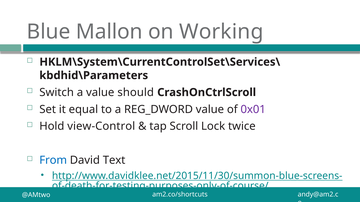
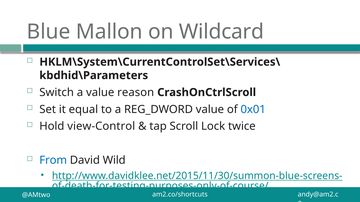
Working: Working -> Wildcard
should: should -> reason
0x01 colour: purple -> blue
Text: Text -> Wild
